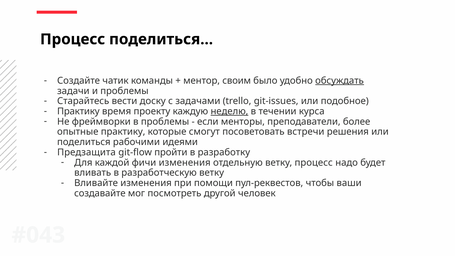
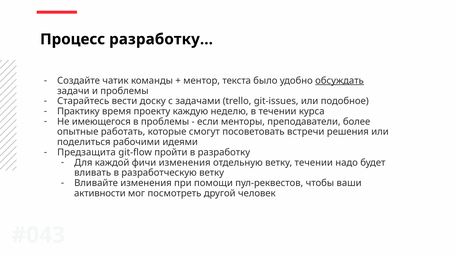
Процесс поделиться: поделиться -> разработку
своим: своим -> текста
неделю underline: present -> none
фреймворки: фреймворки -> имеющегося
опытные практику: практику -> работать
ветку процесс: процесс -> течении
создавайте: создавайте -> активности
